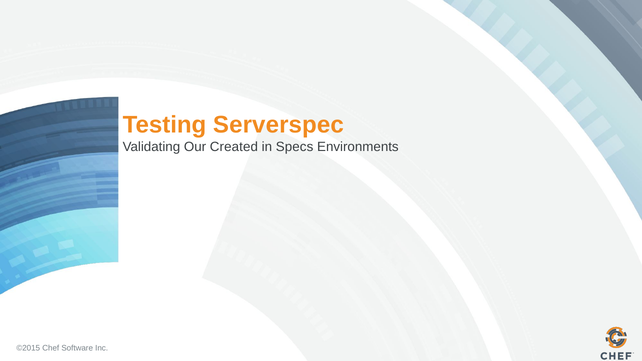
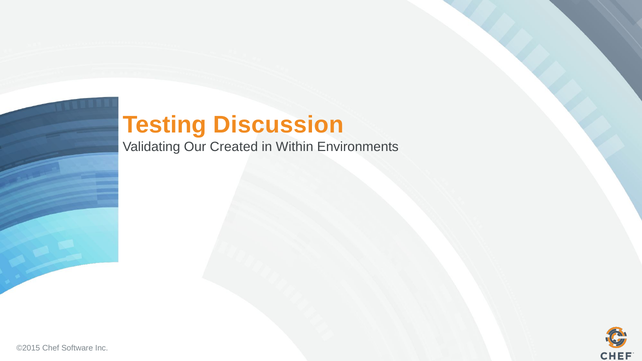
Serverspec: Serverspec -> Discussion
Specs: Specs -> Within
